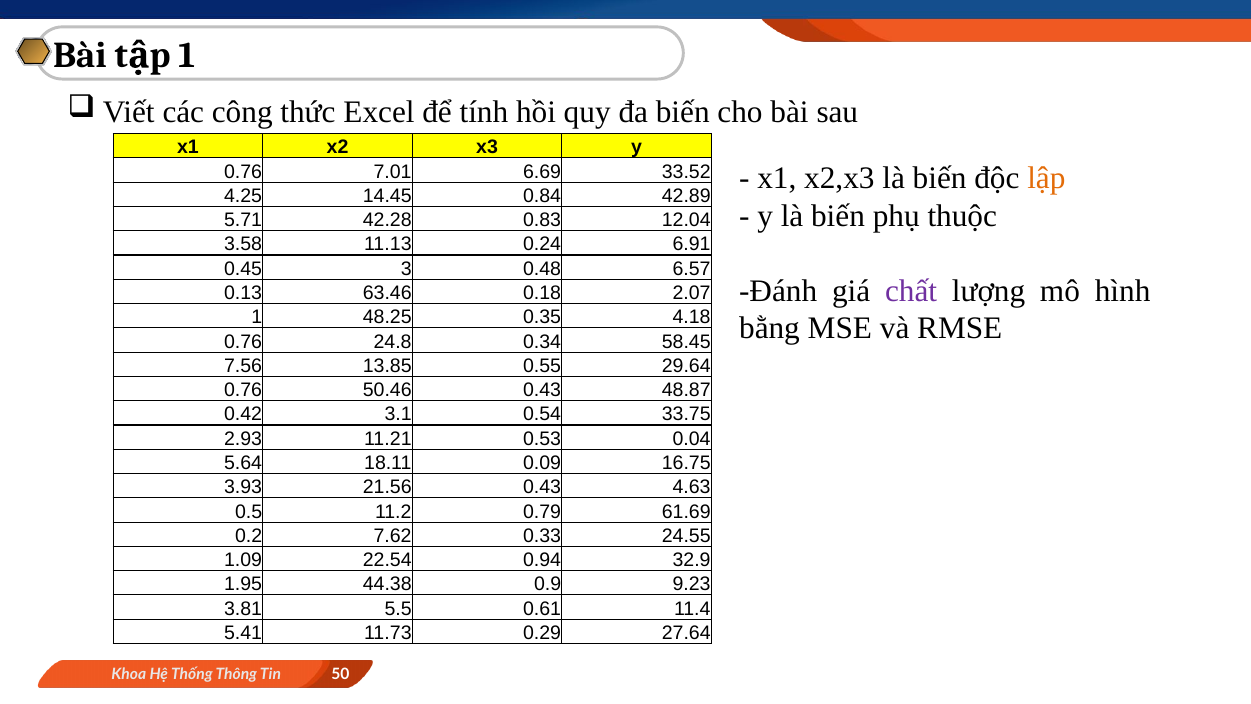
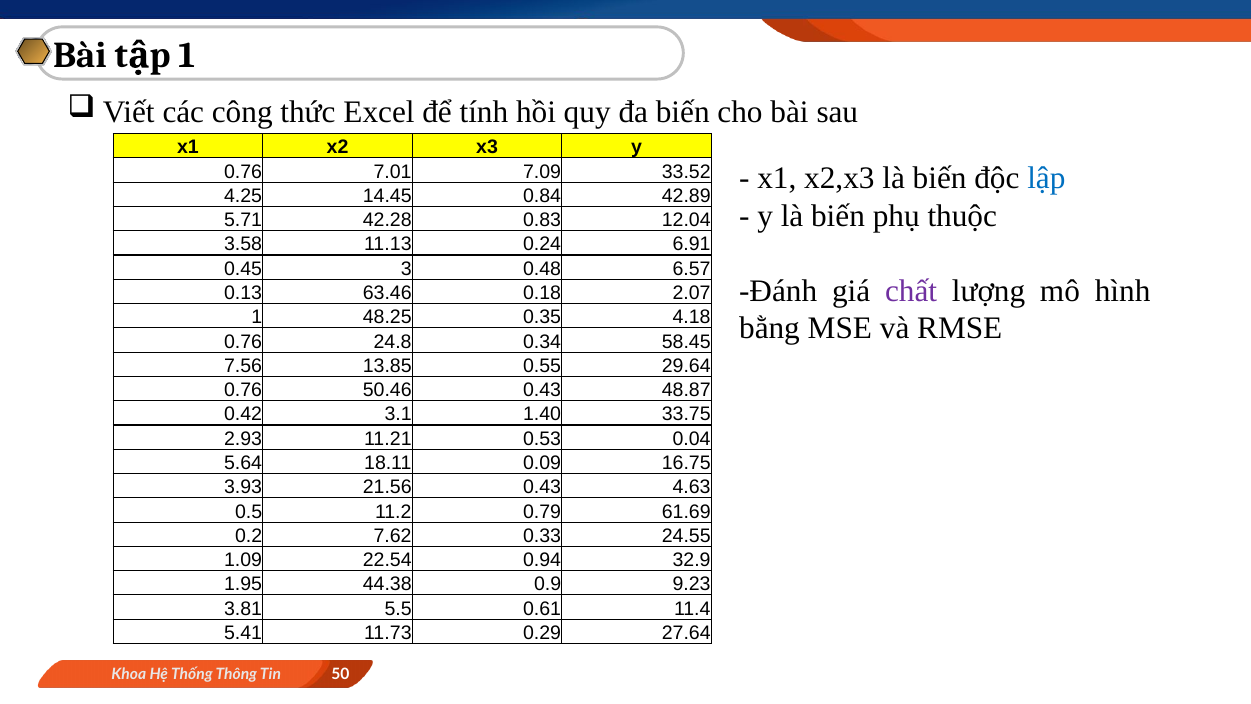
6.69: 6.69 -> 7.09
lập colour: orange -> blue
0.54: 0.54 -> 1.40
